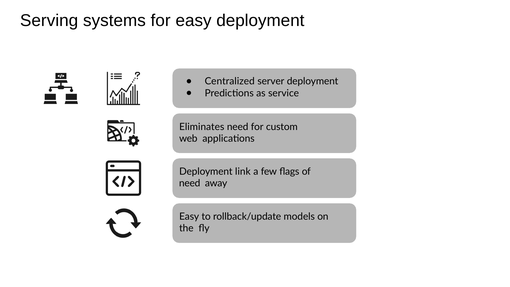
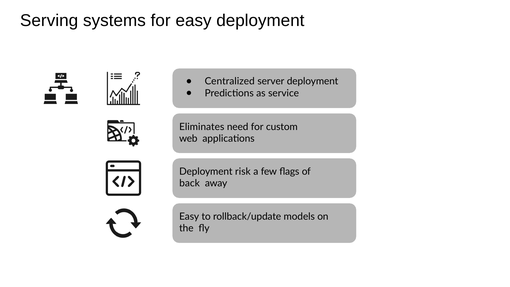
link: link -> risk
need at (190, 183): need -> back
